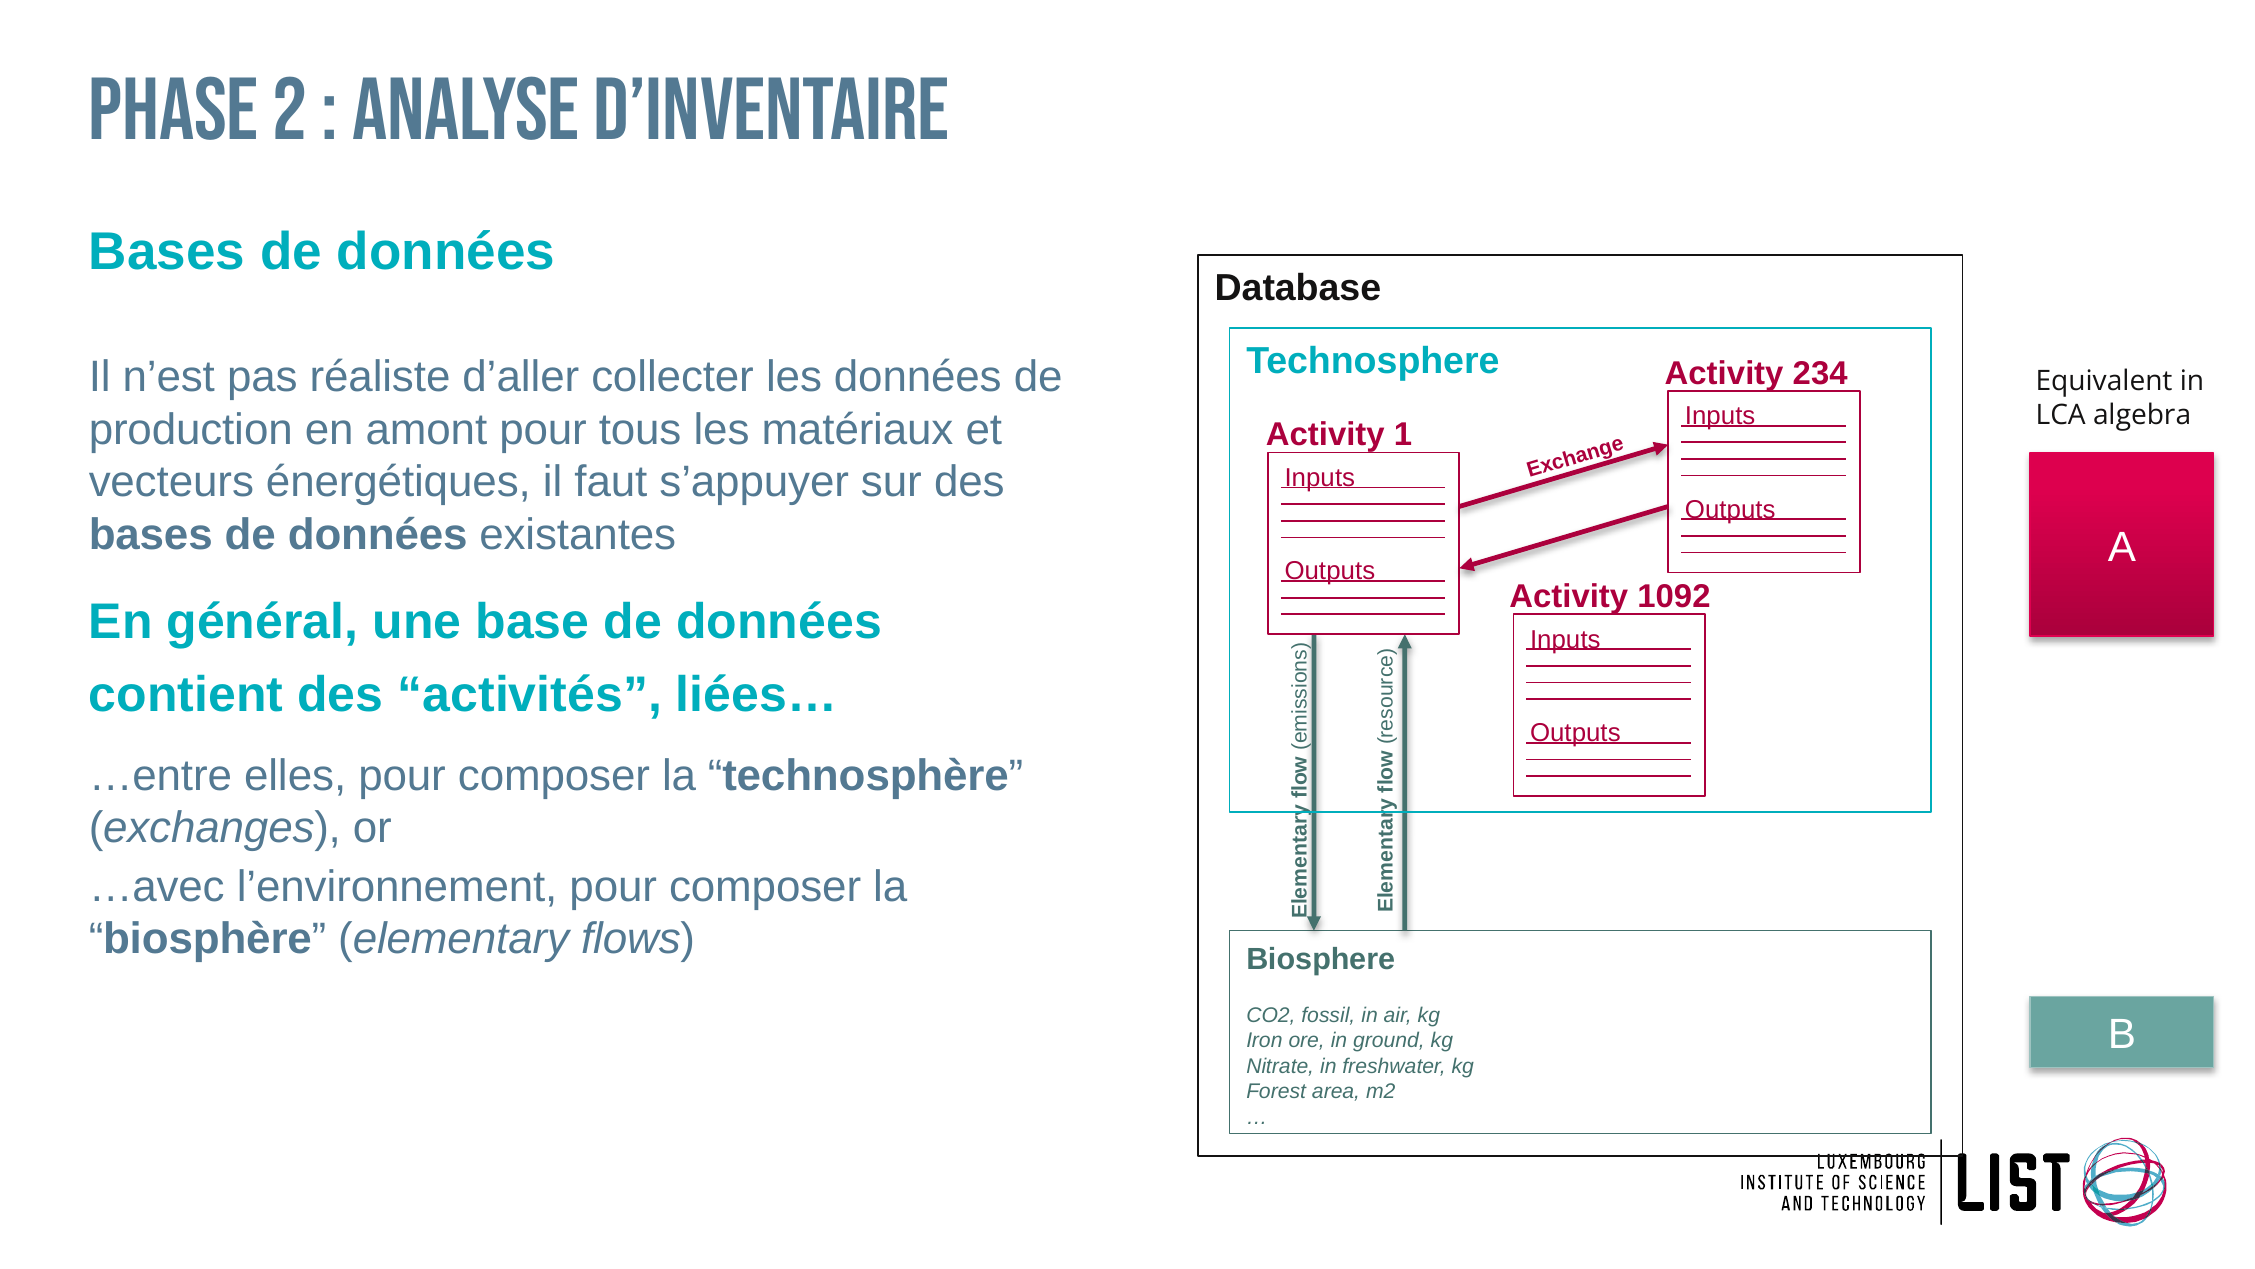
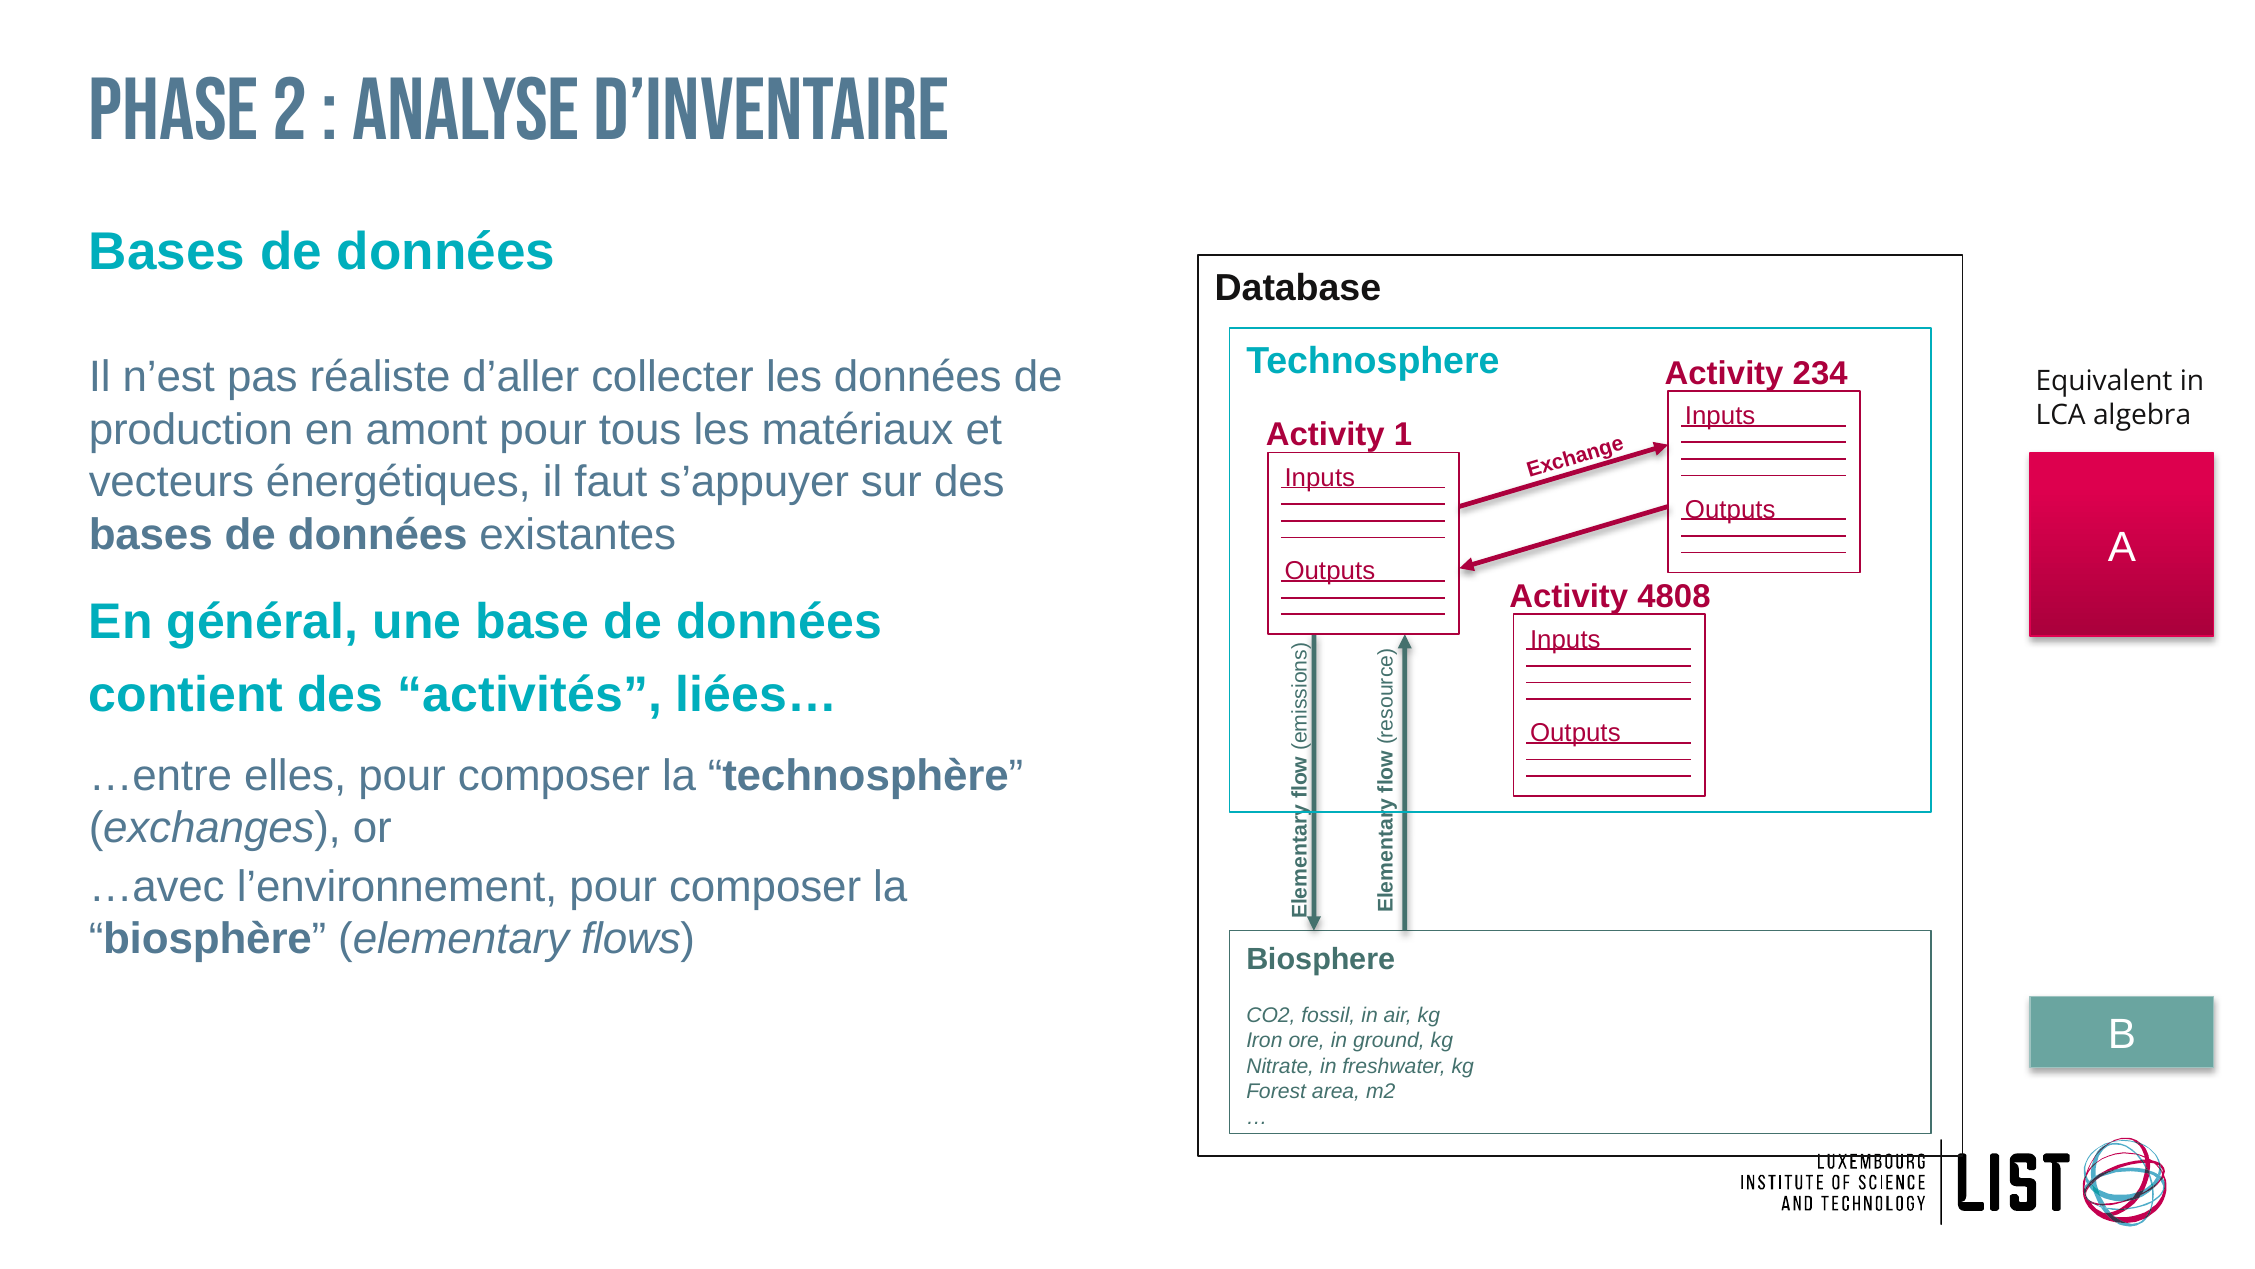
1092: 1092 -> 4808
